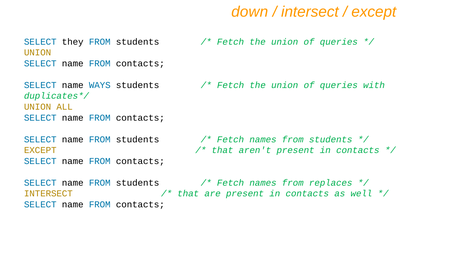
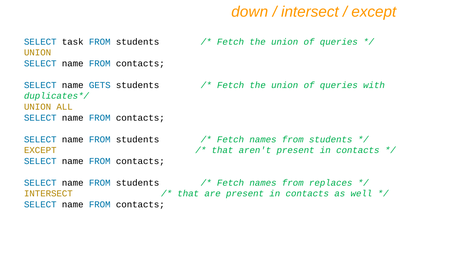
they: they -> task
WAYS: WAYS -> GETS
